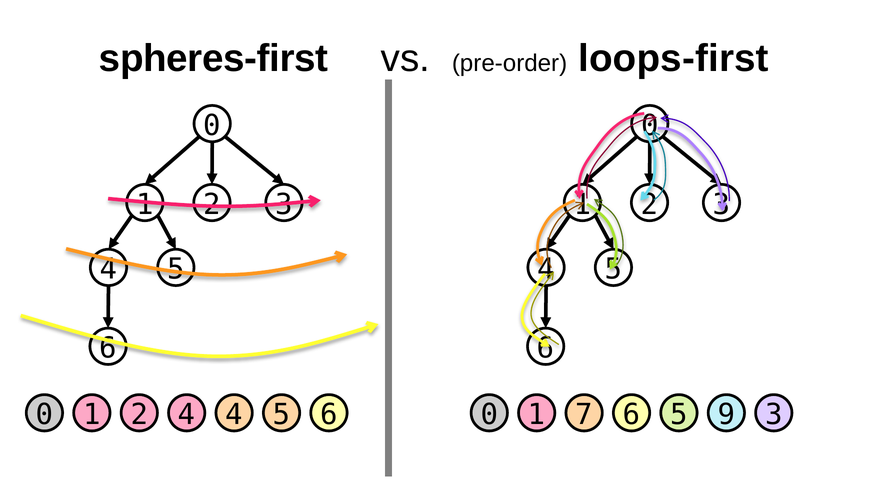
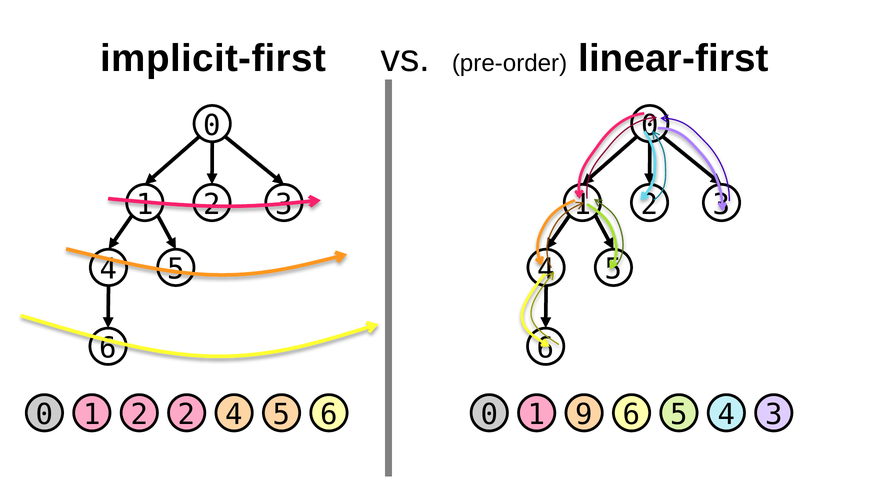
spheres-first: spheres-first -> implicit-first
loops-first: loops-first -> linear-first
2 4: 4 -> 2
7: 7 -> 9
5 9: 9 -> 4
